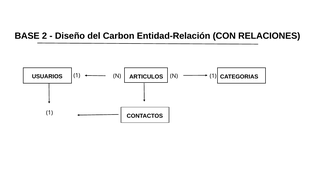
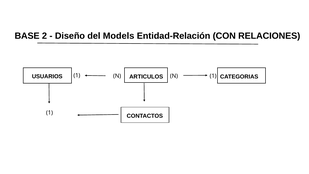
Carbon: Carbon -> Models
